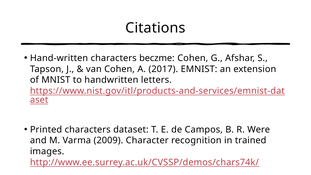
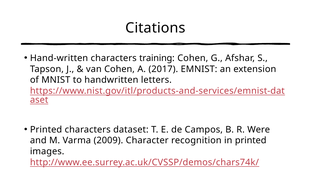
beczme: beczme -> training
in trained: trained -> printed
